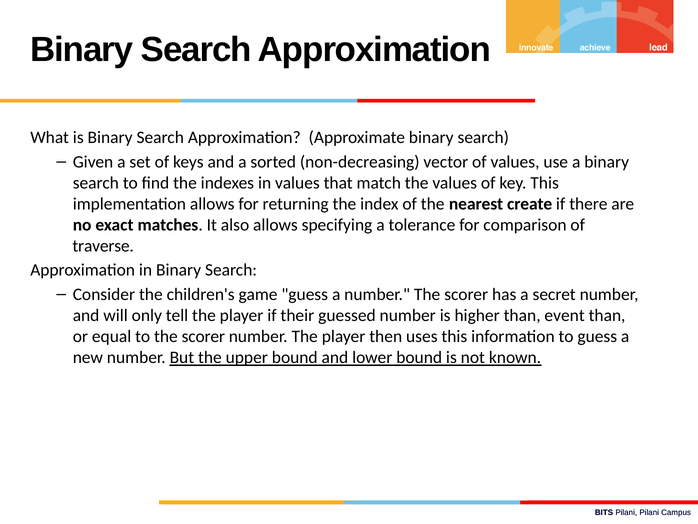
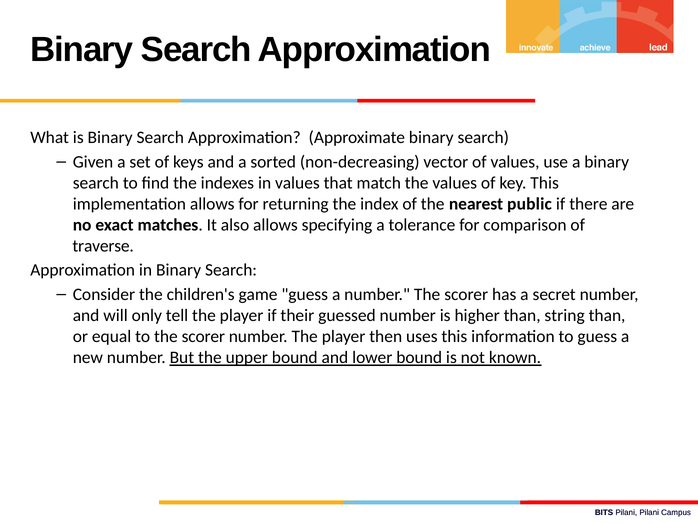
create: create -> public
event: event -> string
